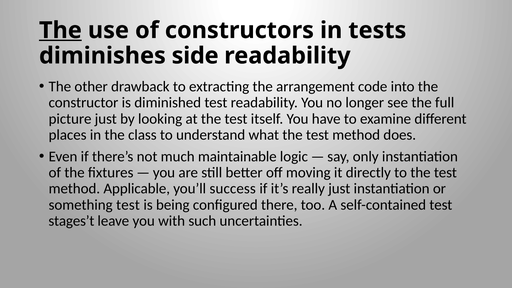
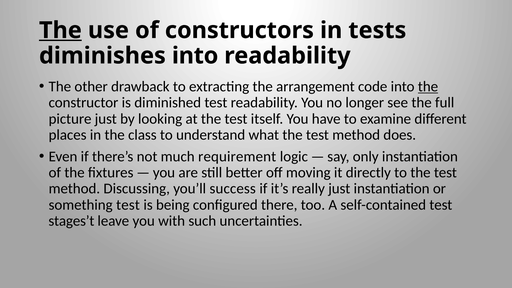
diminishes side: side -> into
the at (428, 87) underline: none -> present
maintainable: maintainable -> requirement
Applicable: Applicable -> Discussing
